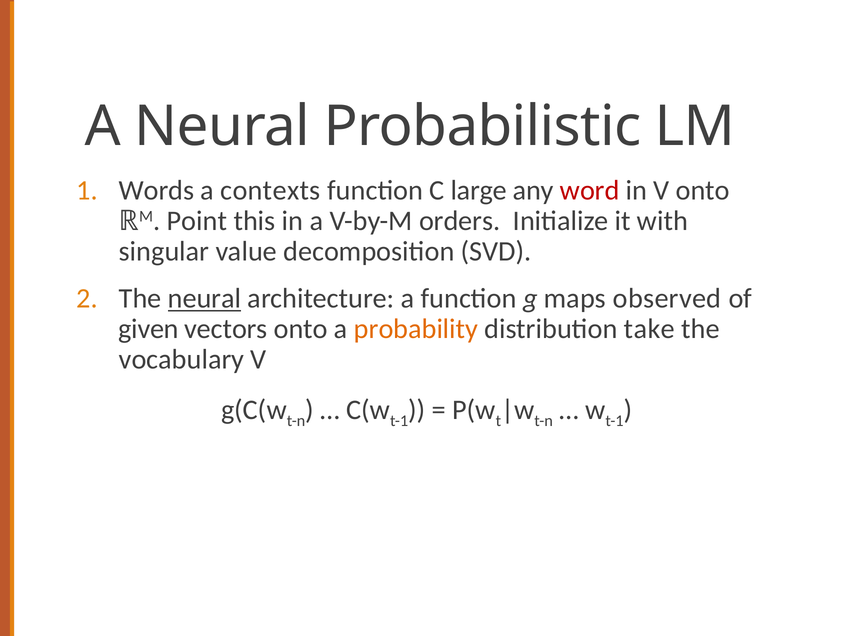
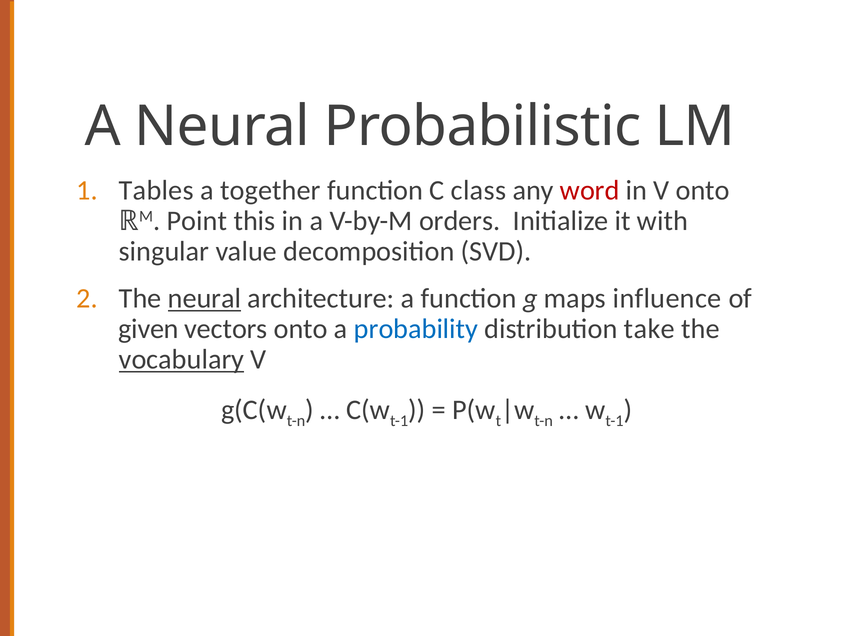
Words: Words -> Tables
contexts: contexts -> together
large: large -> class
observed: observed -> influence
probability colour: orange -> blue
vocabulary underline: none -> present
